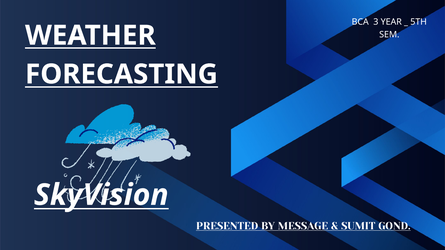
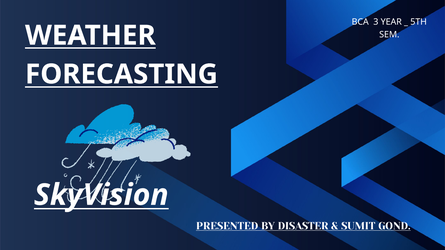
MESSAGE: MESSAGE -> DISASTER
